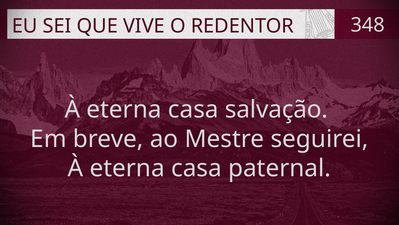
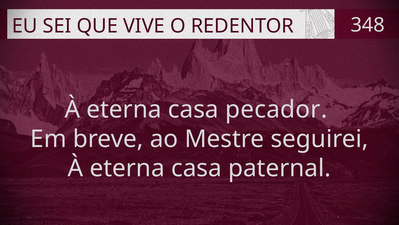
salvação: salvação -> pecador
